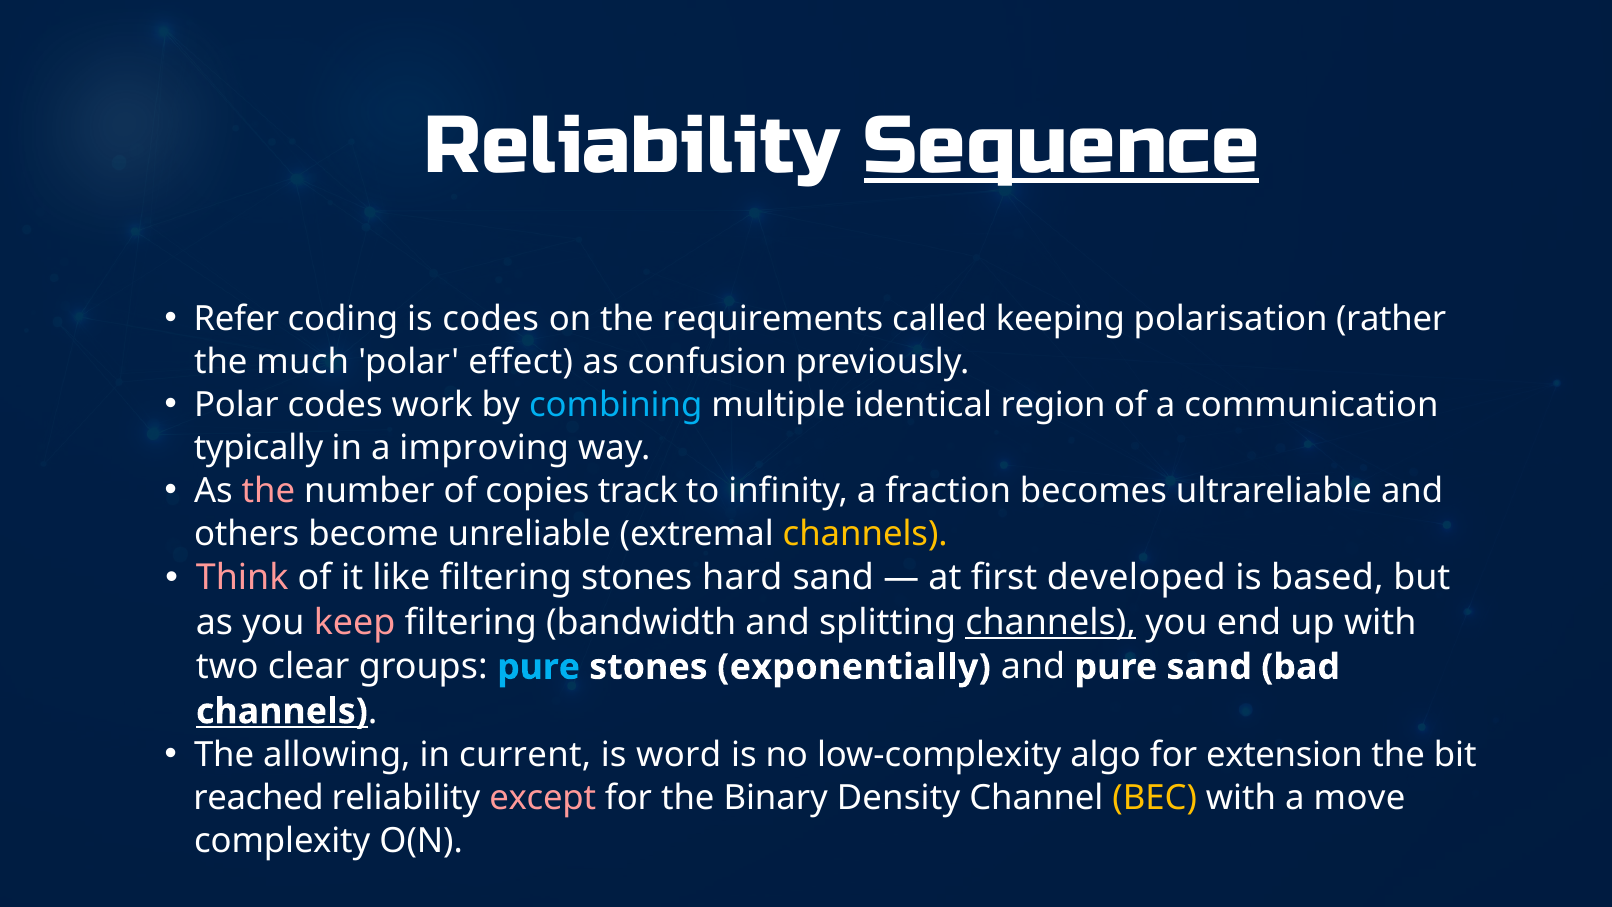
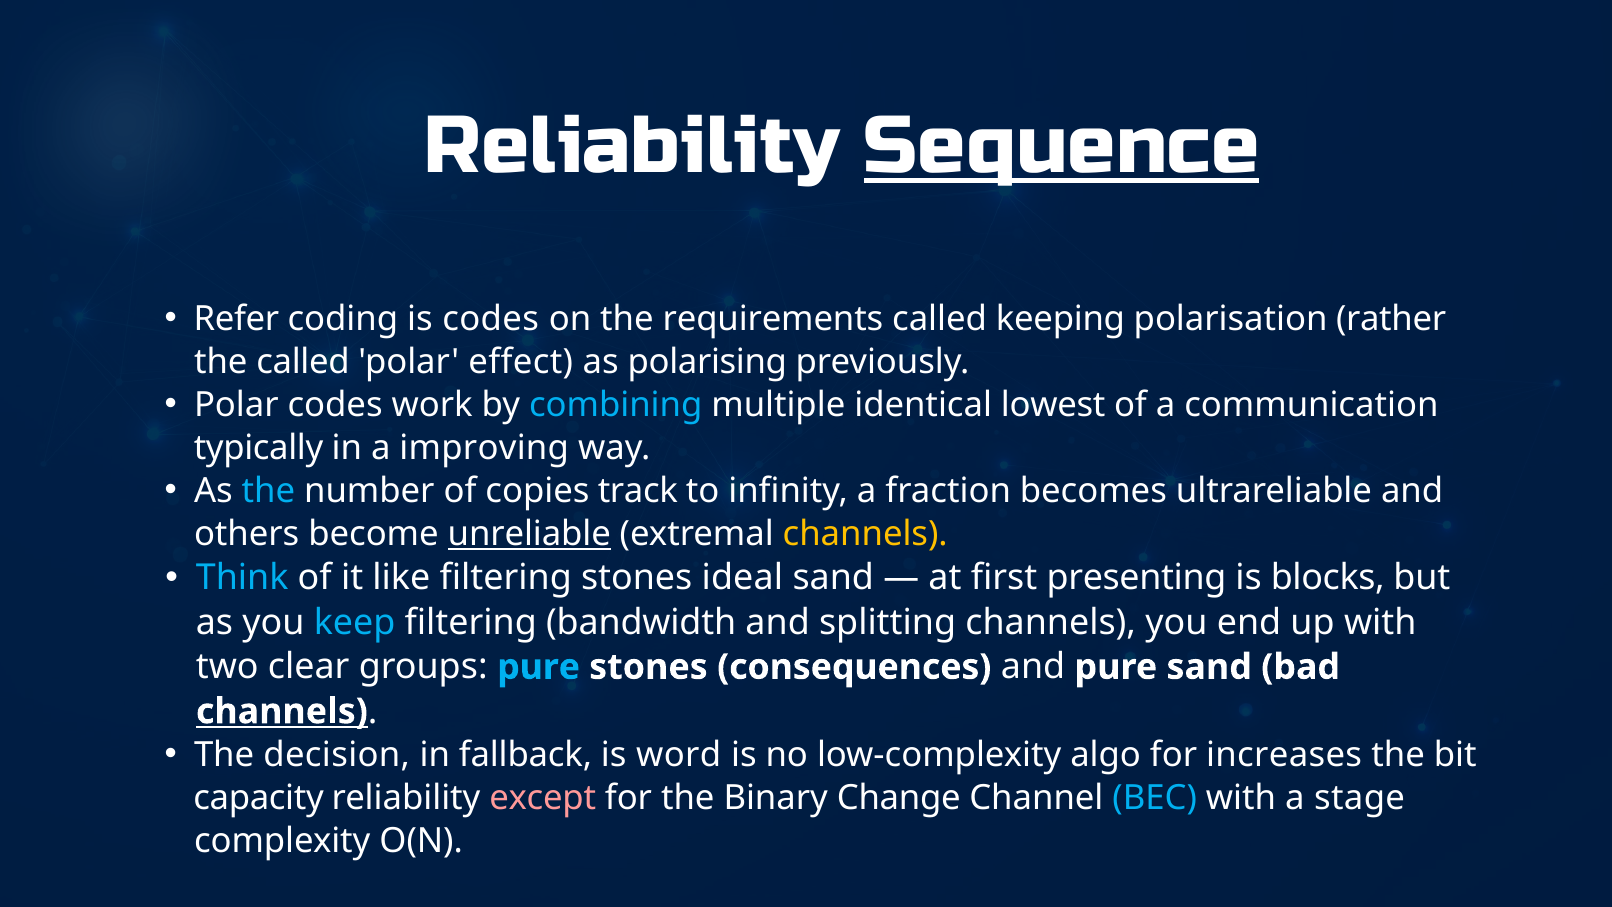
the much: much -> called
confusion: confusion -> polarising
region: region -> lowest
the at (268, 491) colour: pink -> light blue
unreliable underline: none -> present
Think colour: pink -> light blue
hard: hard -> ideal
developed: developed -> presenting
based: based -> blocks
keep colour: pink -> light blue
channels at (1051, 622) underline: present -> none
exponentially: exponentially -> consequences
allowing: allowing -> decision
current: current -> fallback
extension: extension -> increases
reached: reached -> capacity
Density: Density -> Change
BEC colour: yellow -> light blue
move: move -> stage
